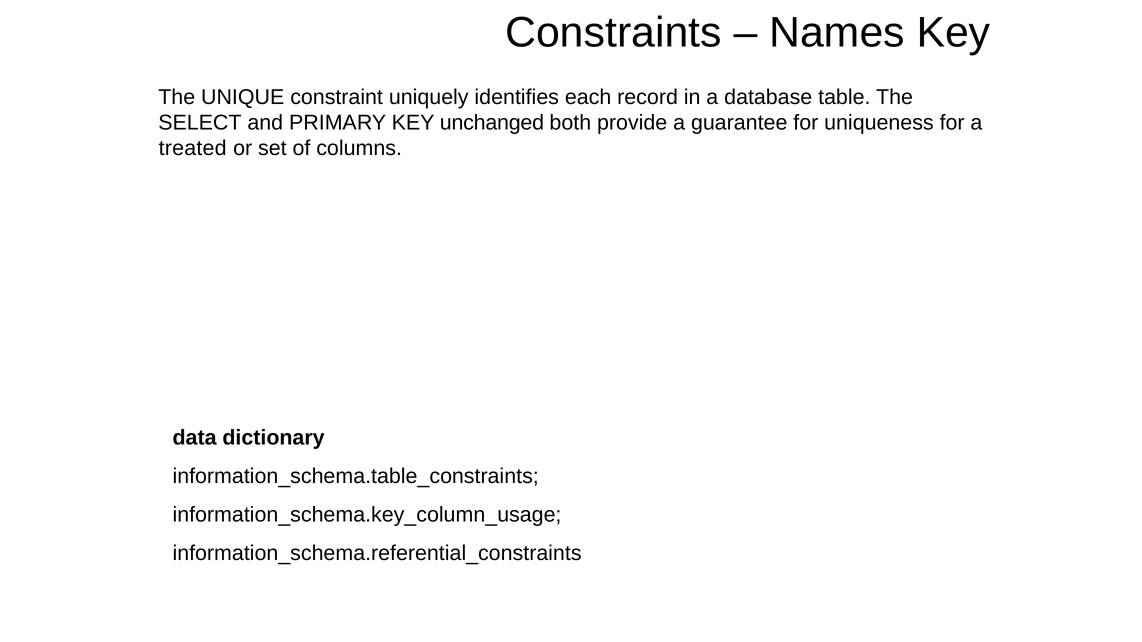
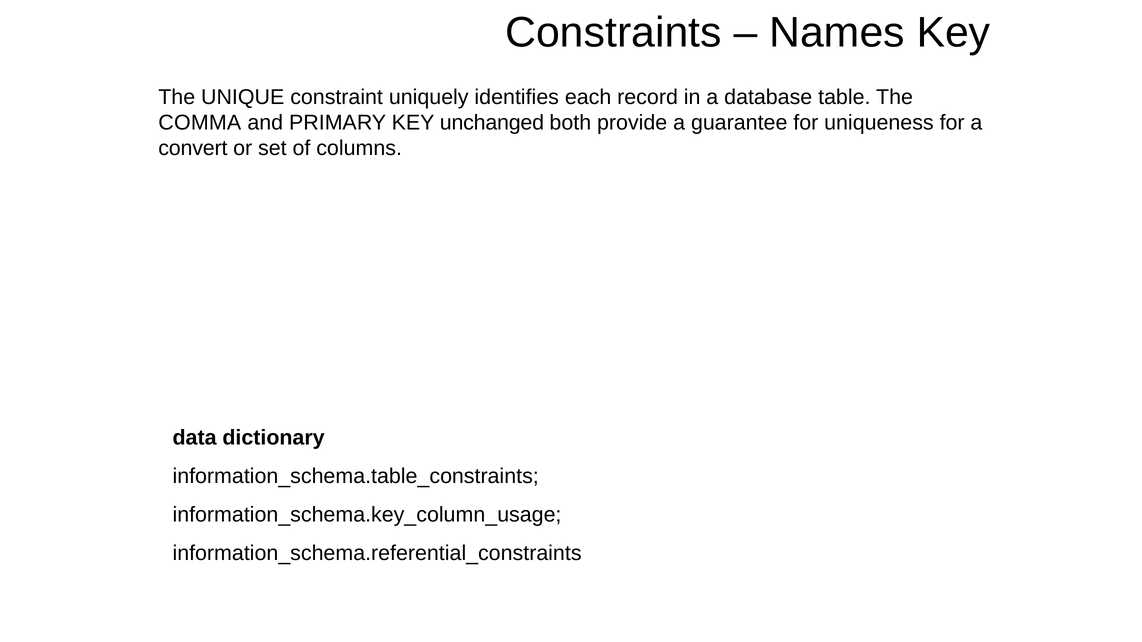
SELECT: SELECT -> COMMA
treated: treated -> convert
